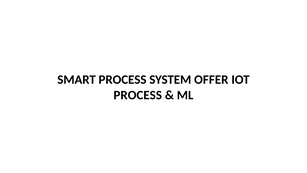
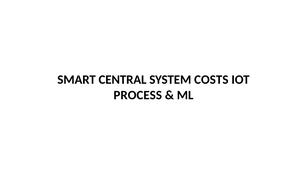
SMART PROCESS: PROCESS -> CENTRAL
OFFER: OFFER -> COSTS
